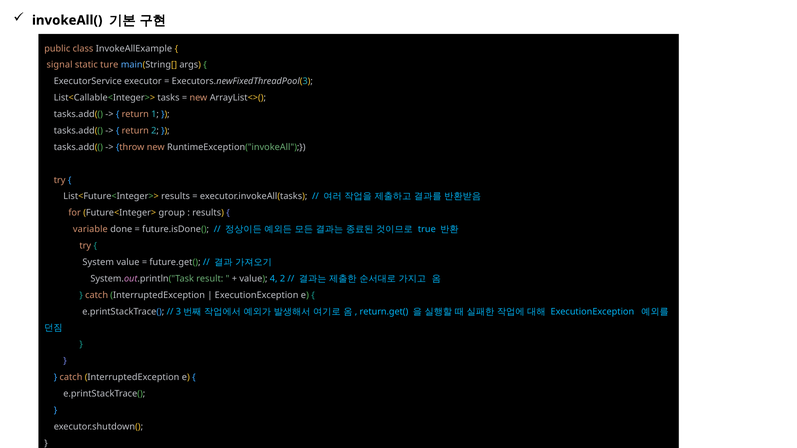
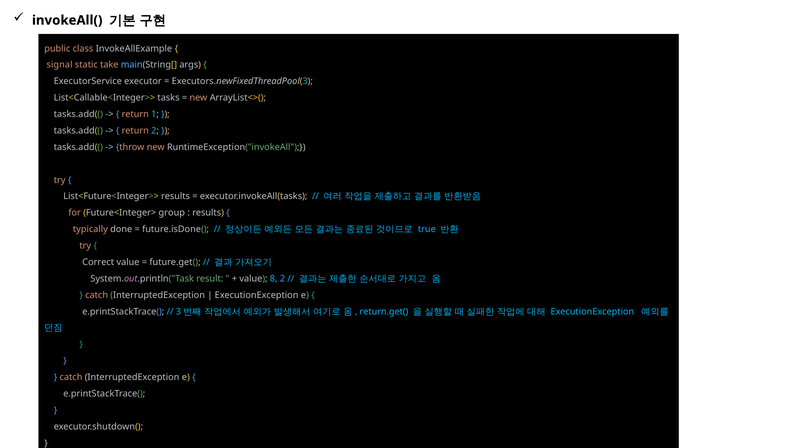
ture: ture -> take
variable: variable -> typically
System: System -> Correct
4: 4 -> 8
